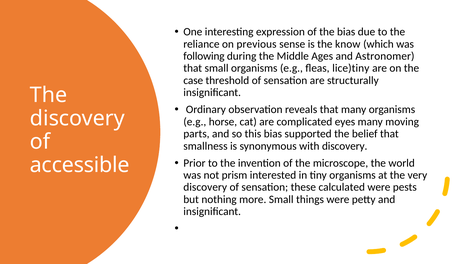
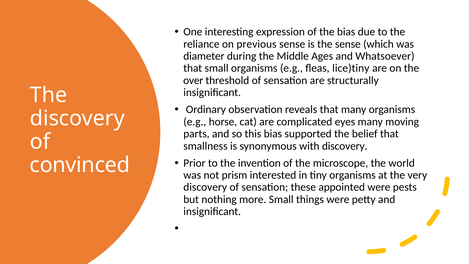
the know: know -> sense
following: following -> diameter
Astronomer: Astronomer -> Whatsoever
case: case -> over
accessible: accessible -> convinced
calculated: calculated -> appointed
